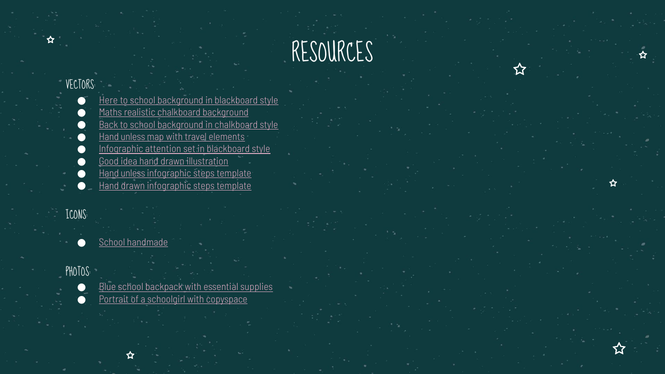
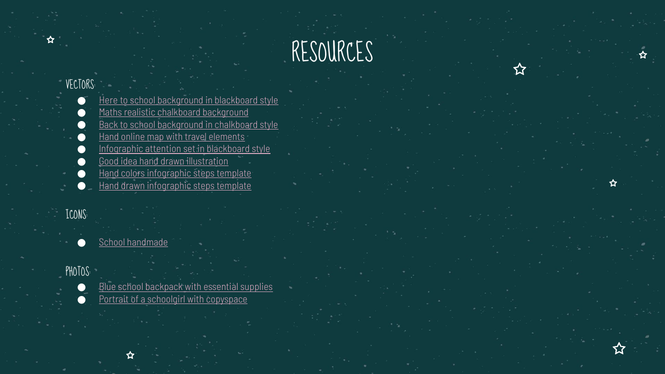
unless at (133, 137): unless -> online
unless at (133, 174): unless -> colors
